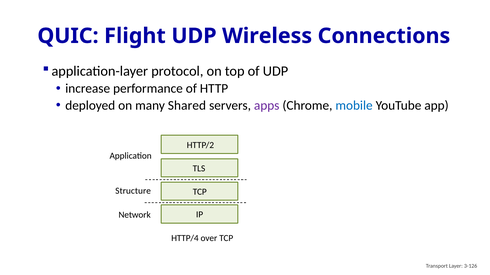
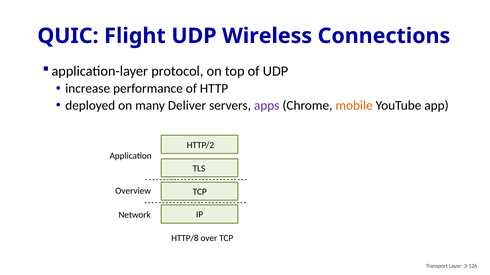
Shared: Shared -> Deliver
mobile colour: blue -> orange
Structure: Structure -> Overview
HTTP/4: HTTP/4 -> HTTP/8
